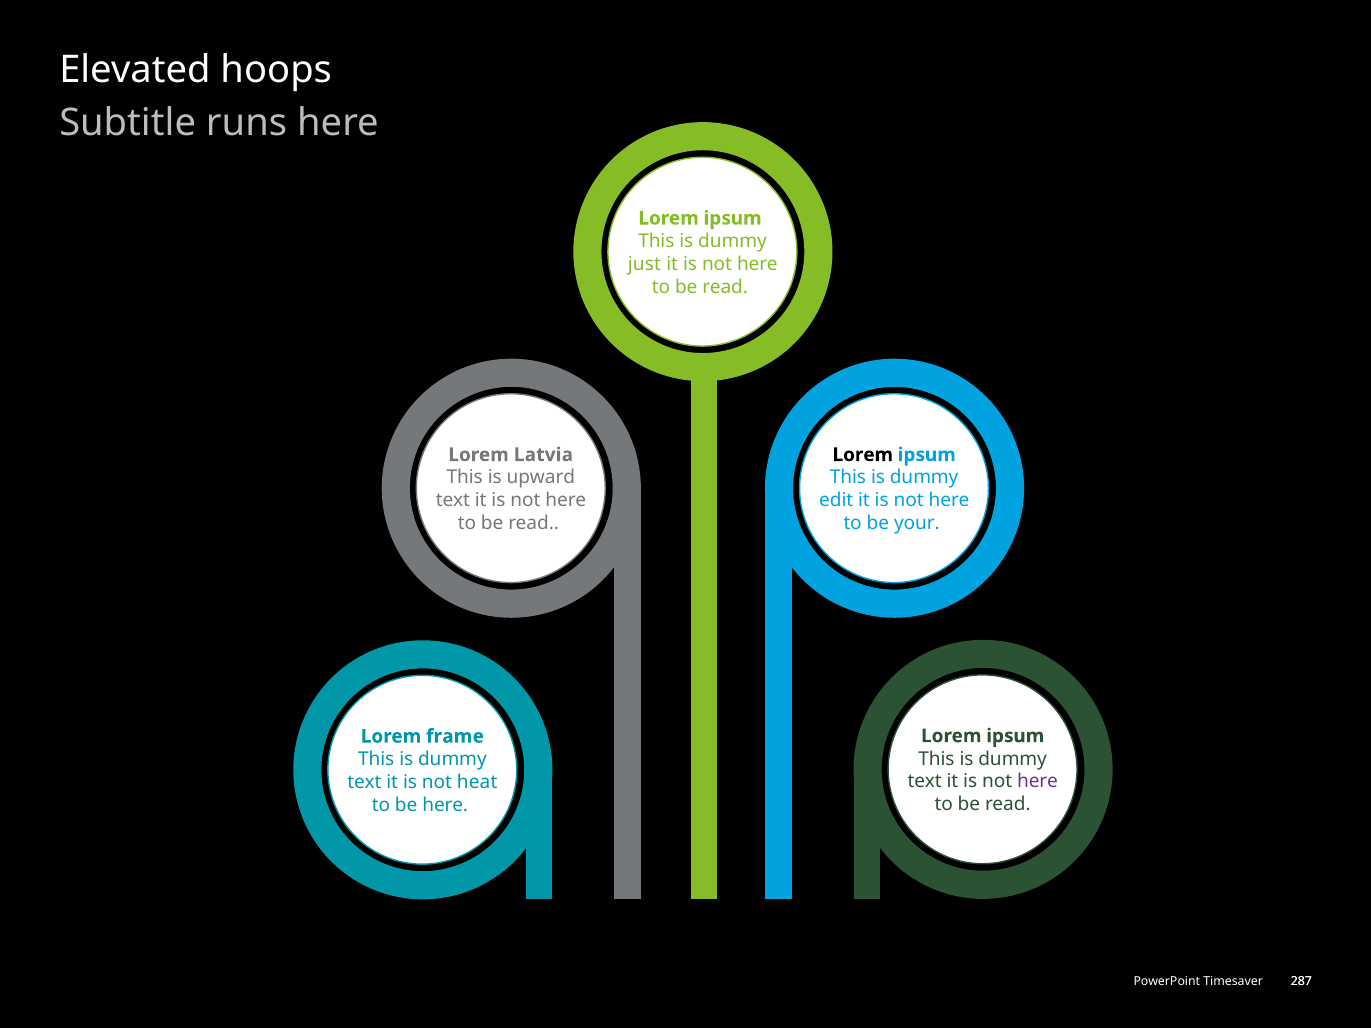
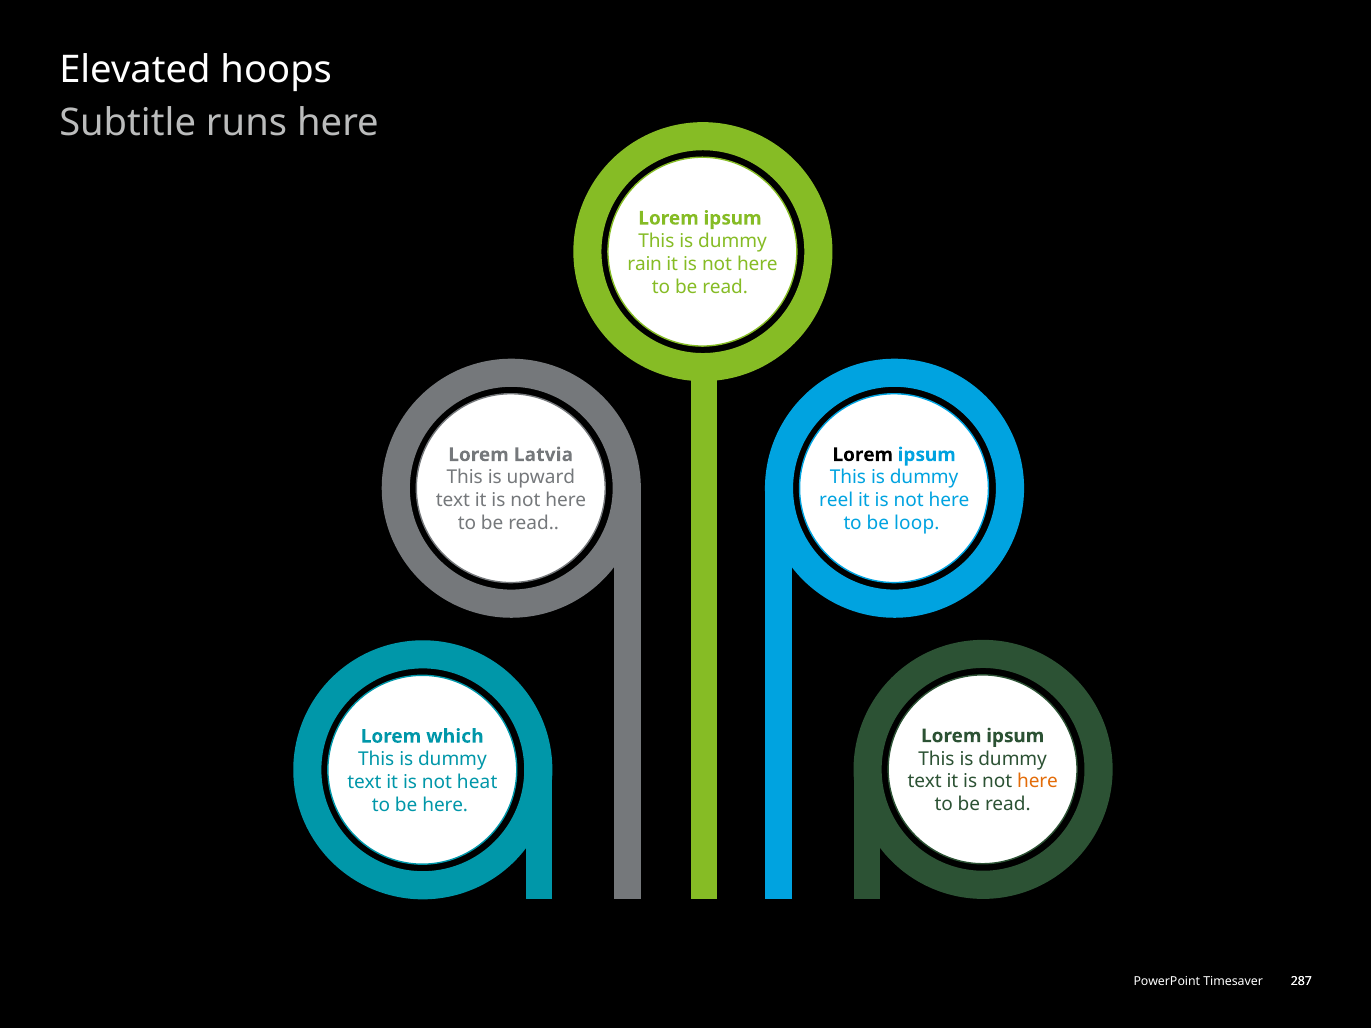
just: just -> rain
edit: edit -> reel
your: your -> loop
frame: frame -> which
here at (1038, 782) colour: purple -> orange
